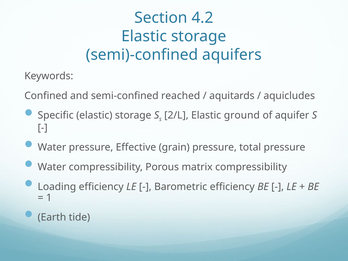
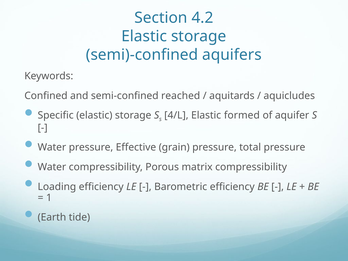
2/L: 2/L -> 4/L
ground: ground -> formed
